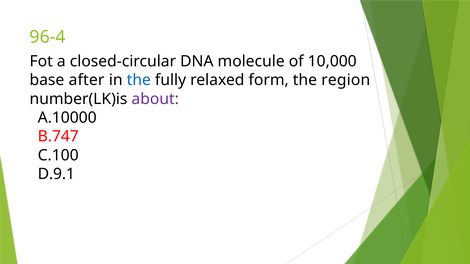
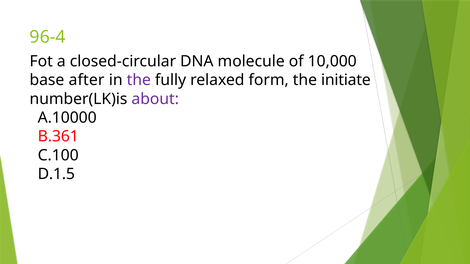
the at (139, 80) colour: blue -> purple
region: region -> initiate
B.747: B.747 -> B.361
D.9.1: D.9.1 -> D.1.5
